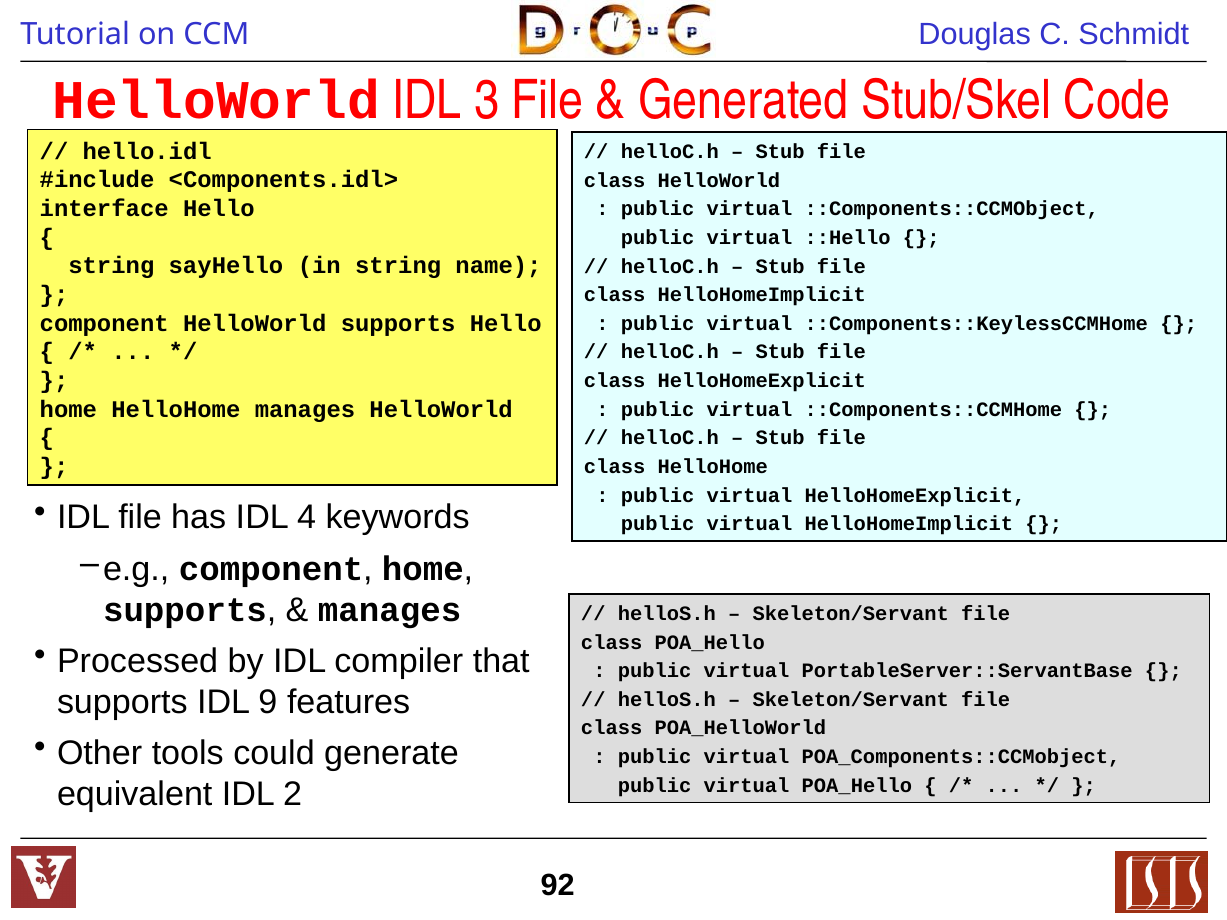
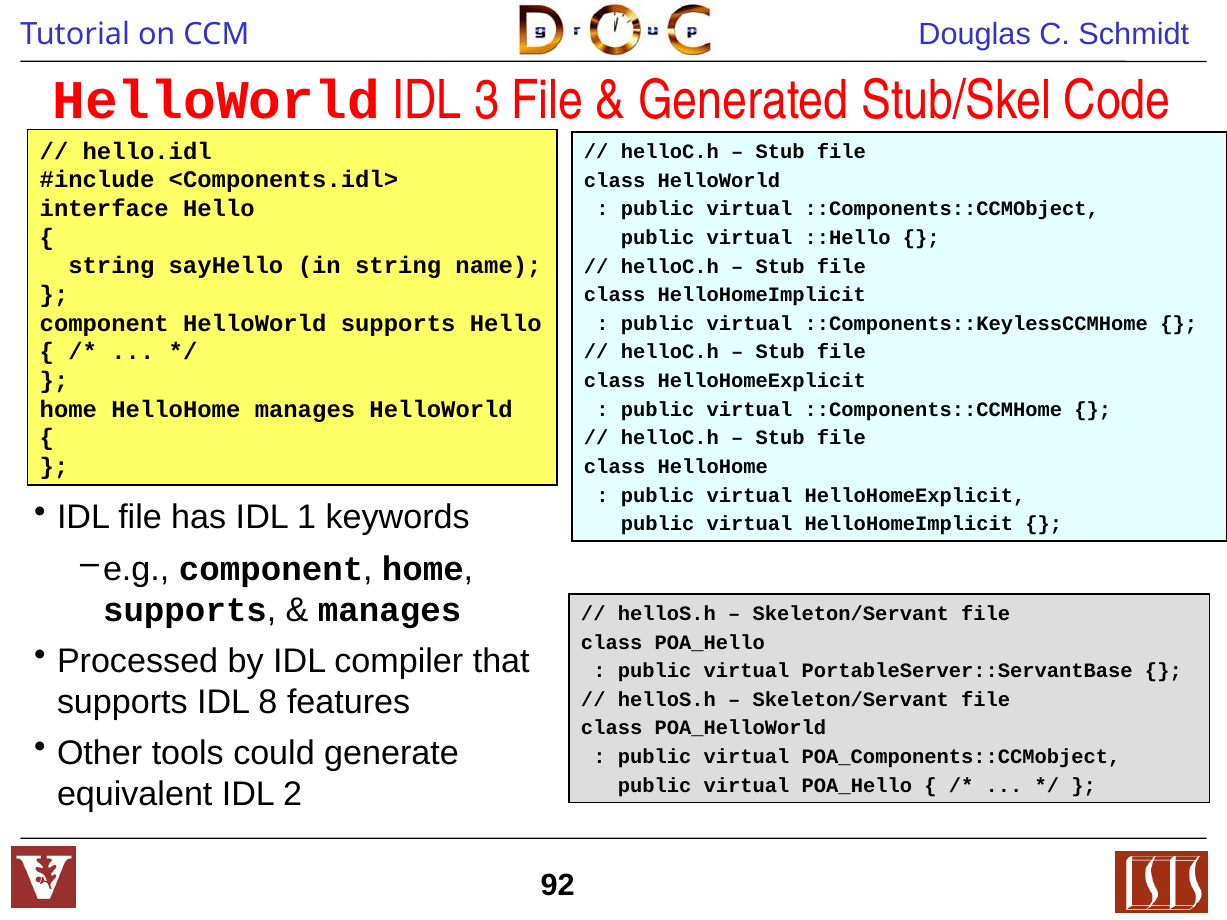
4: 4 -> 1
9: 9 -> 8
